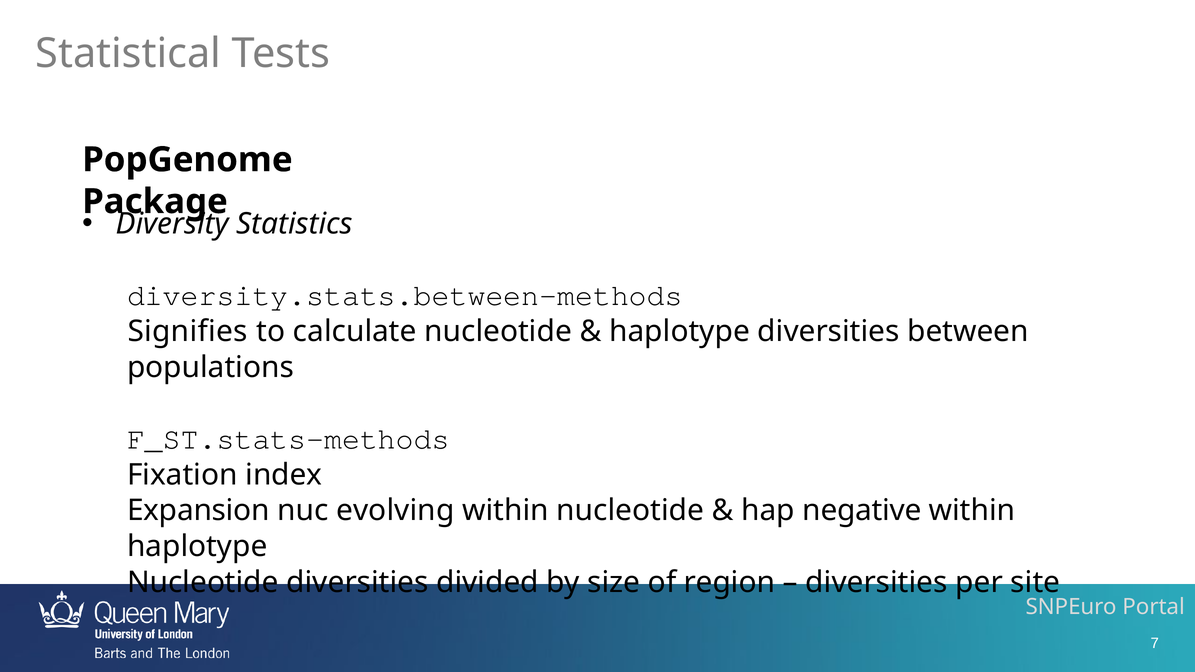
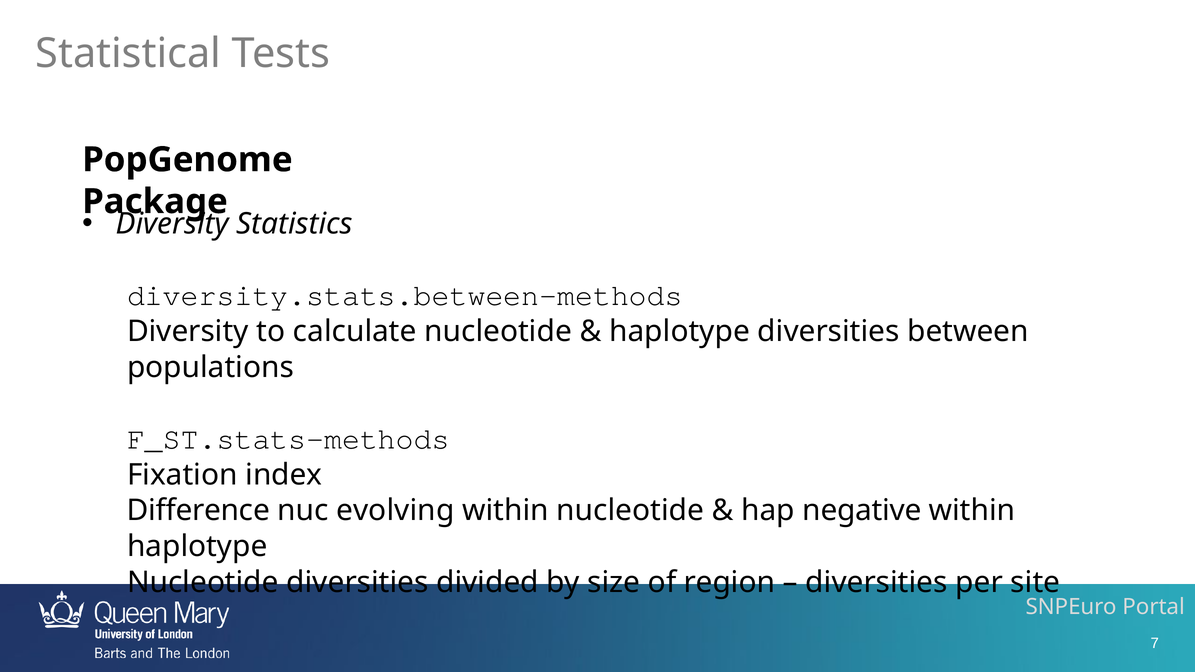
Signifies at (188, 332): Signifies -> Diversity
Expansion: Expansion -> Difference
